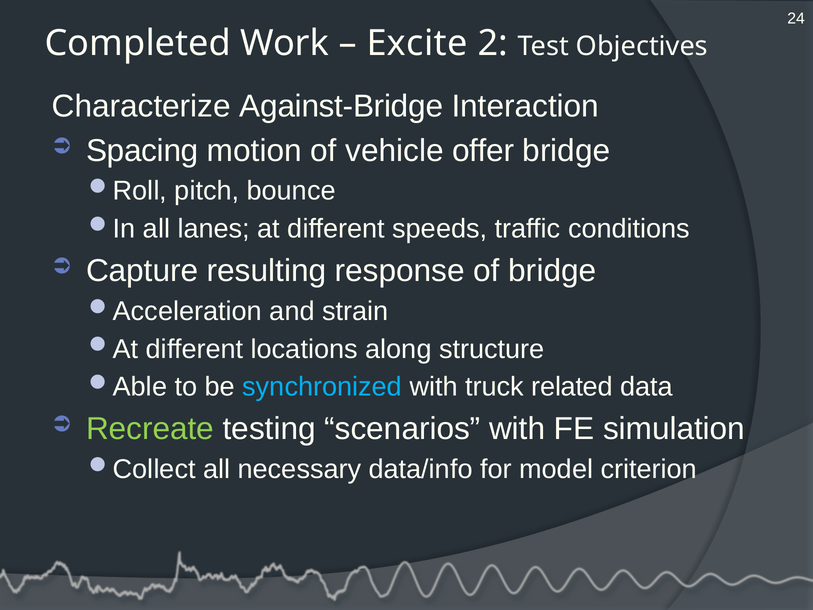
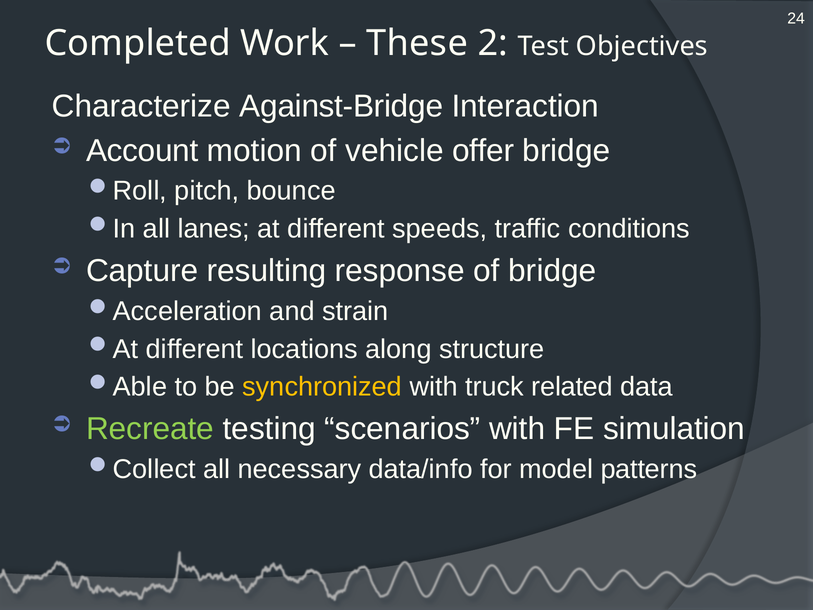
Excite: Excite -> These
Spacing: Spacing -> Account
synchronized colour: light blue -> yellow
criterion: criterion -> patterns
